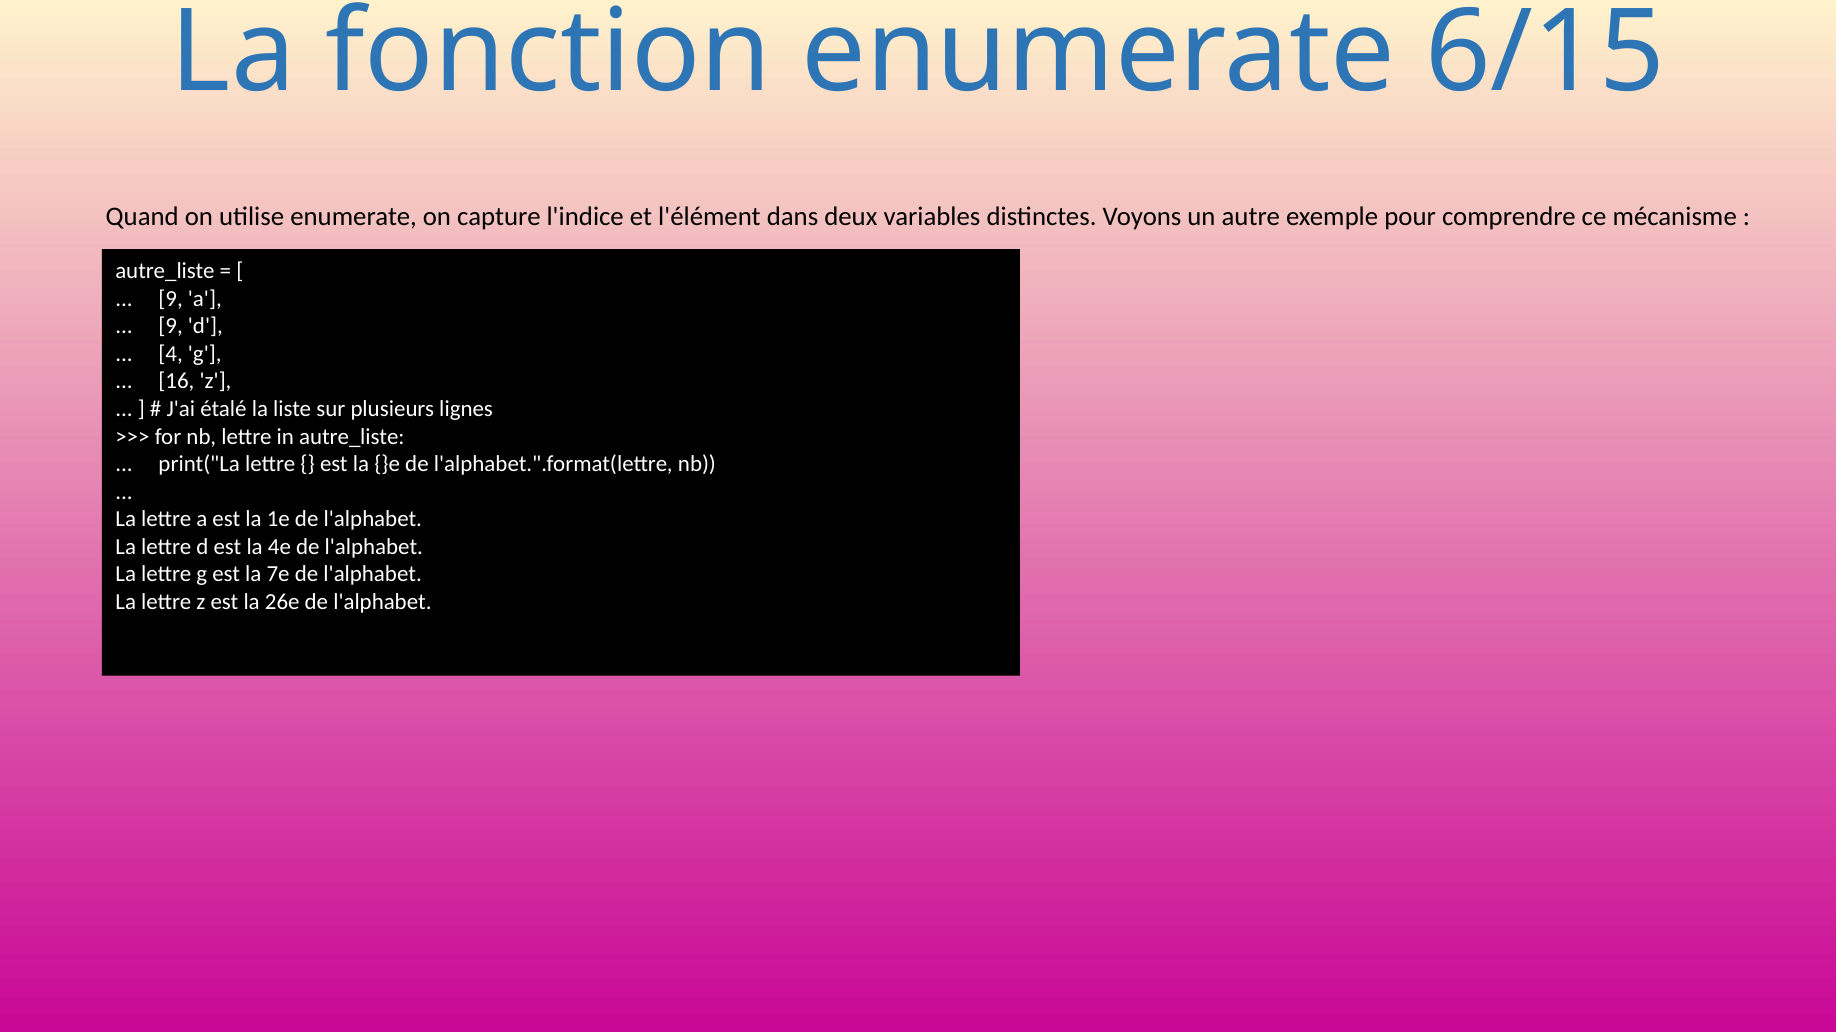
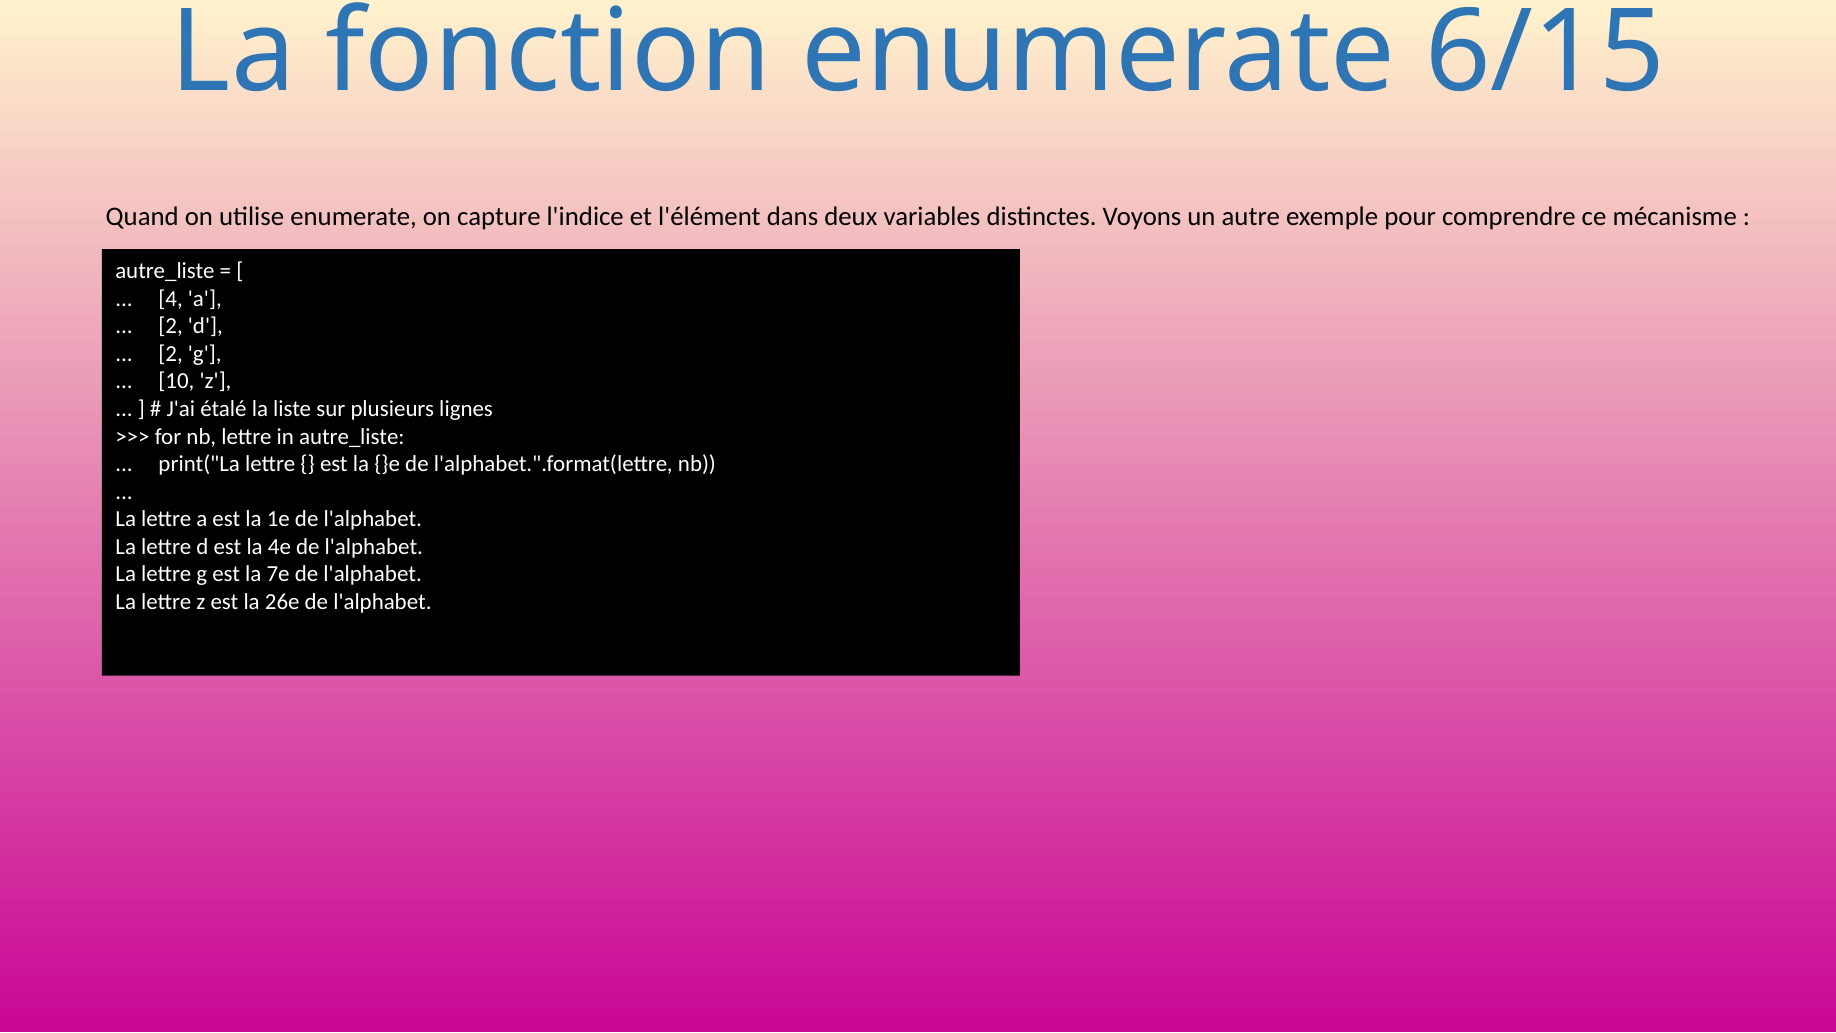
9 at (171, 299): 9 -> 4
9 at (171, 326): 9 -> 2
4 at (171, 354): 4 -> 2
16: 16 -> 10
